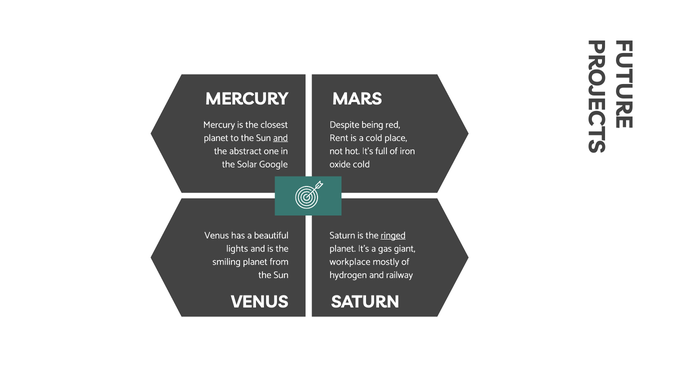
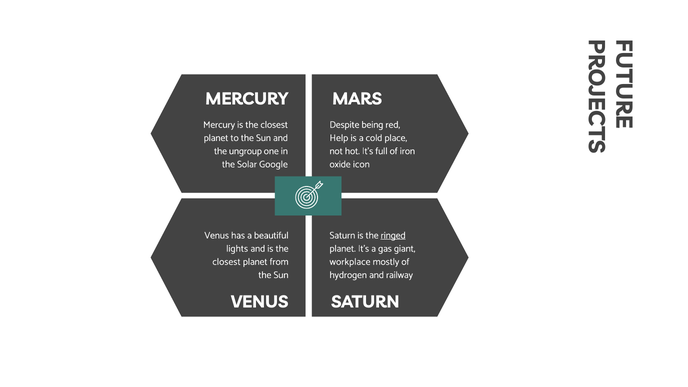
and at (281, 138) underline: present -> none
Rent: Rent -> Help
abstract: abstract -> ungroup
oxide cold: cold -> icon
smiling at (227, 262): smiling -> closest
